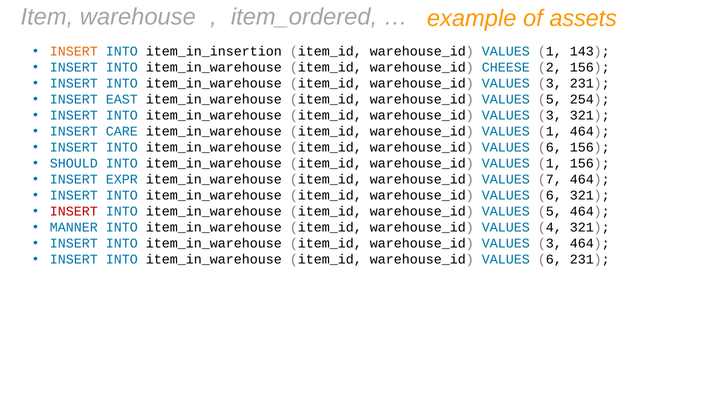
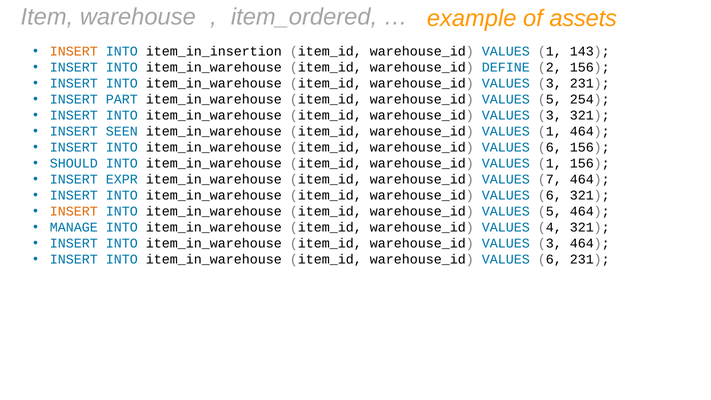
CHEESE: CHEESE -> DEFINE
EAST: EAST -> PART
CARE: CARE -> SEEN
INSERT at (74, 211) colour: red -> orange
MANNER: MANNER -> MANAGE
